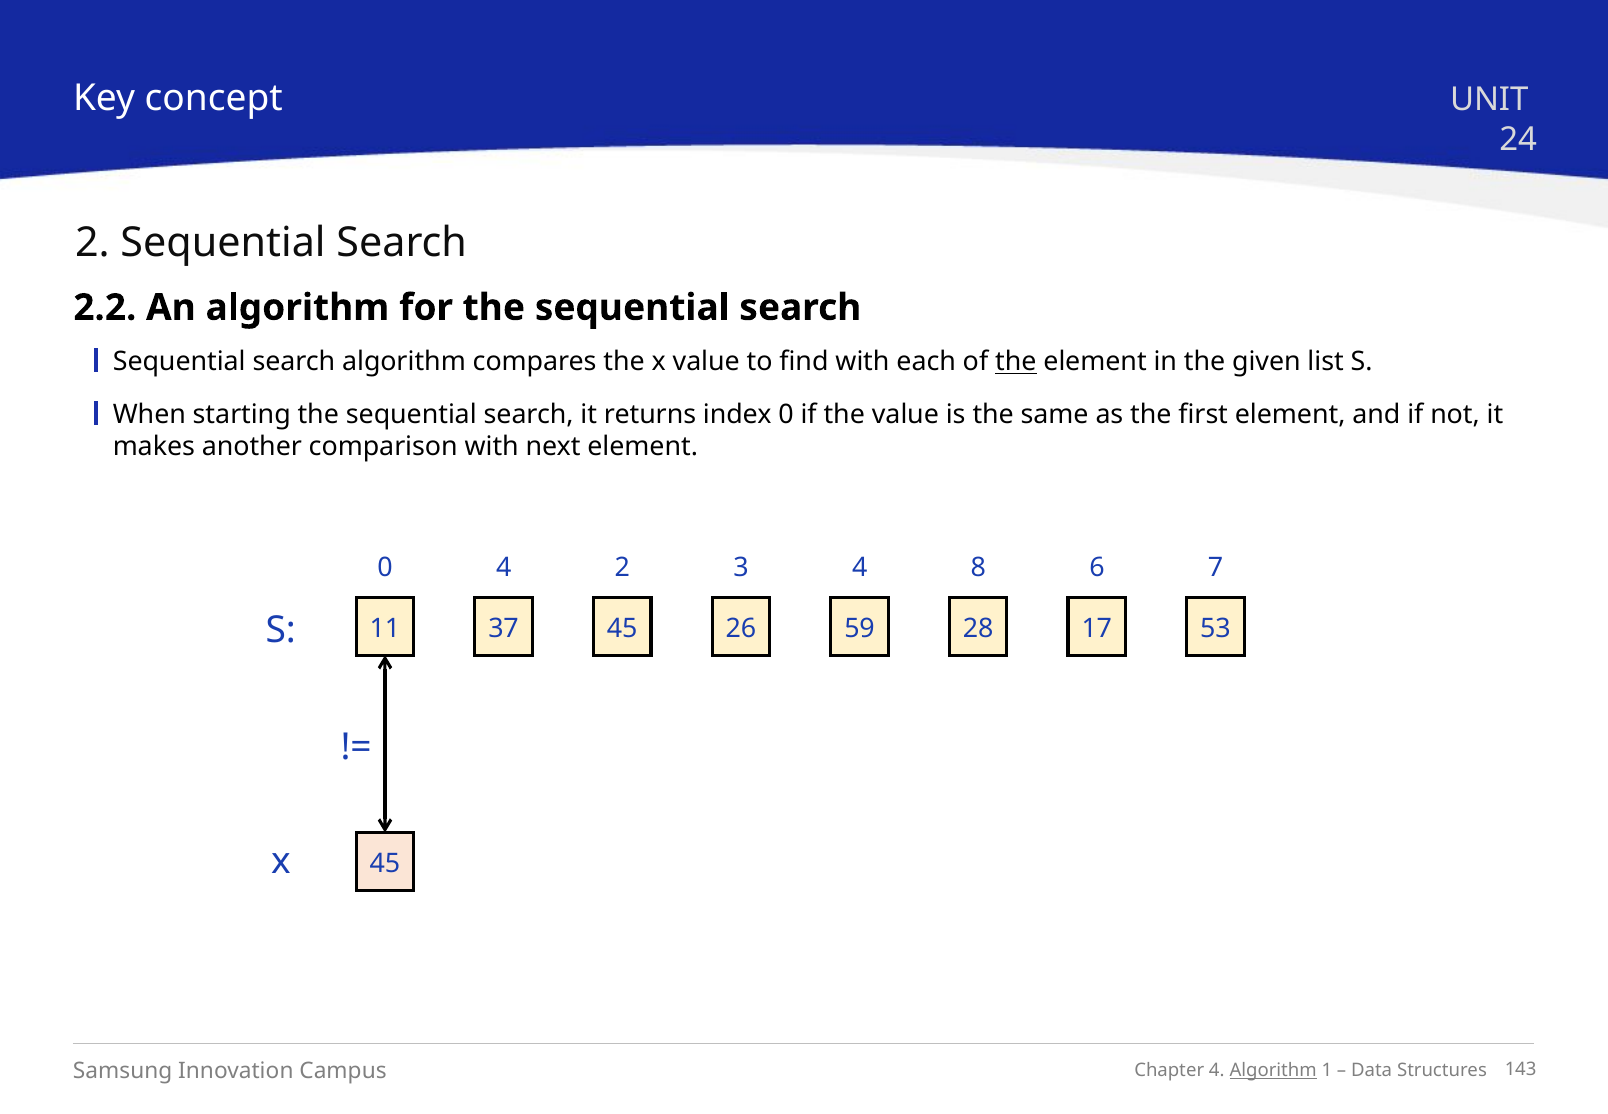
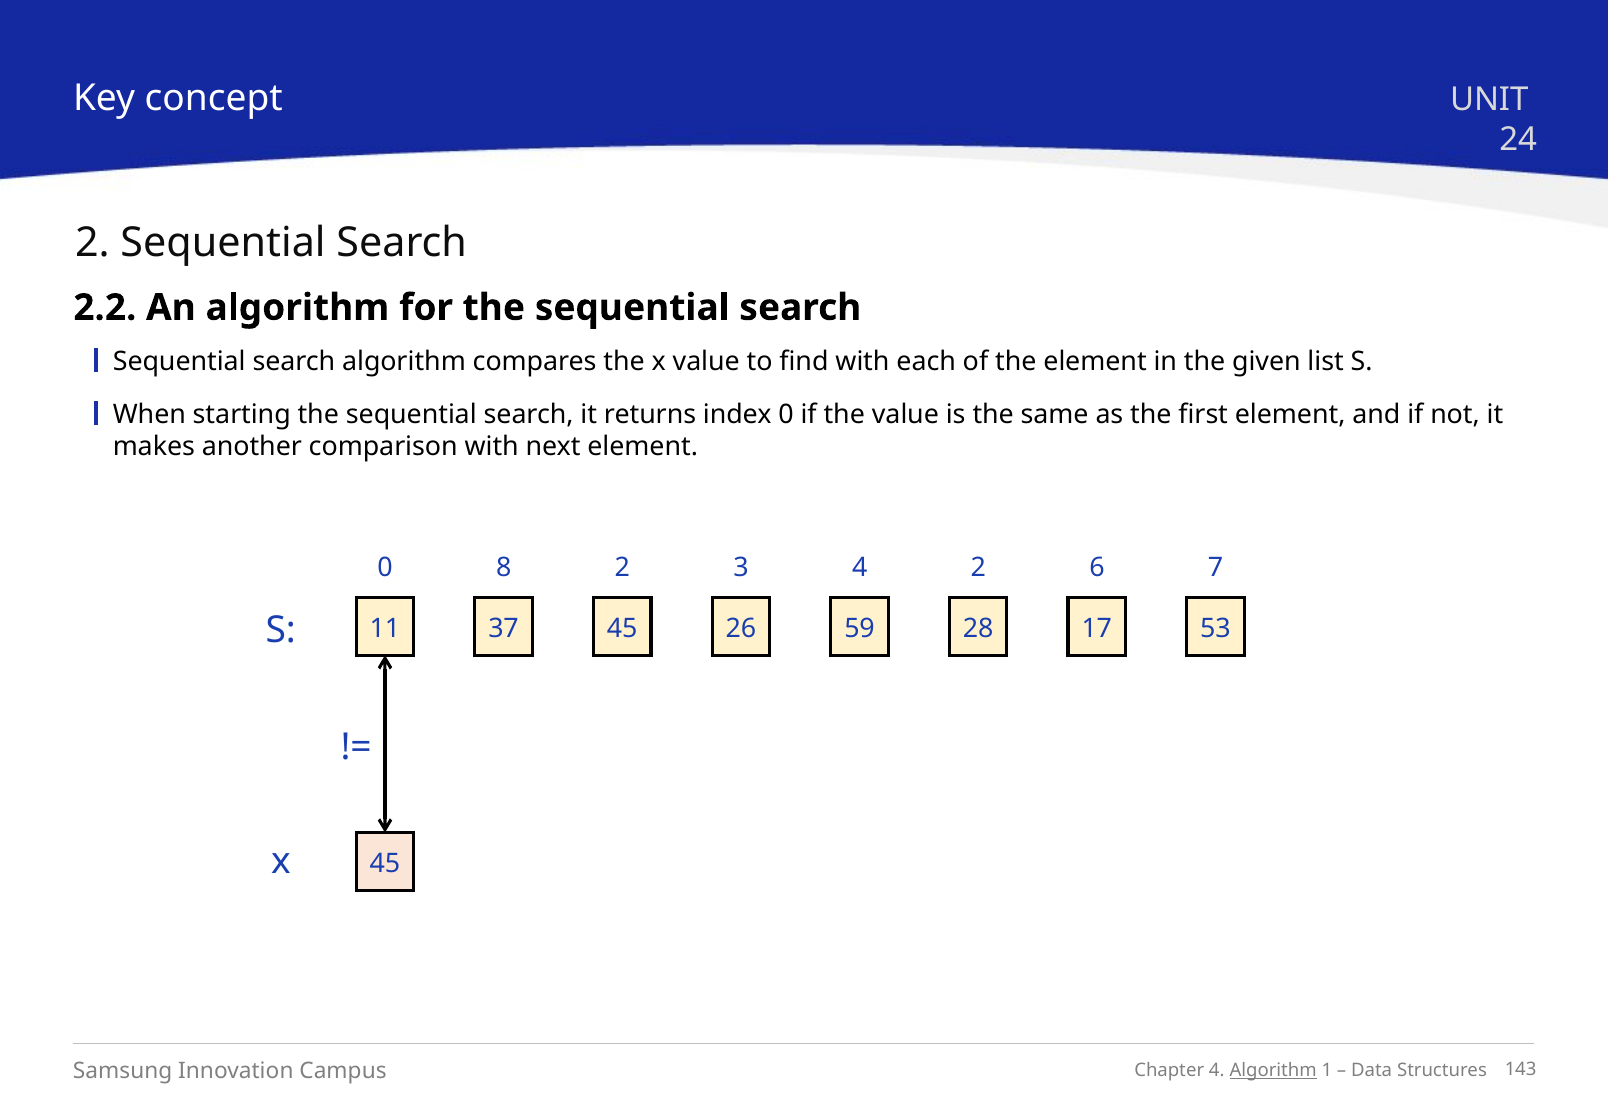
the at (1016, 362) underline: present -> none
0 4: 4 -> 8
4 8: 8 -> 2
